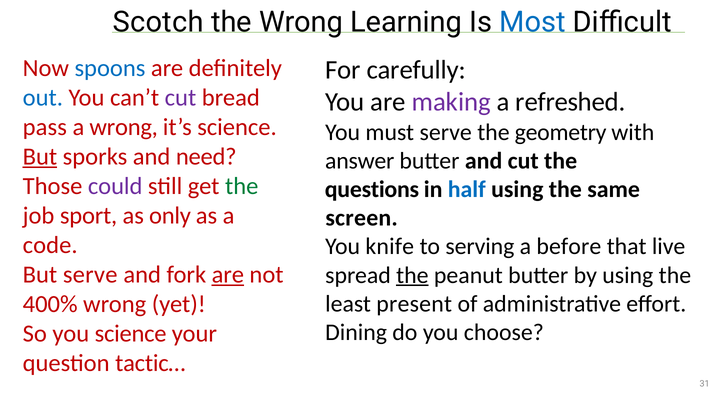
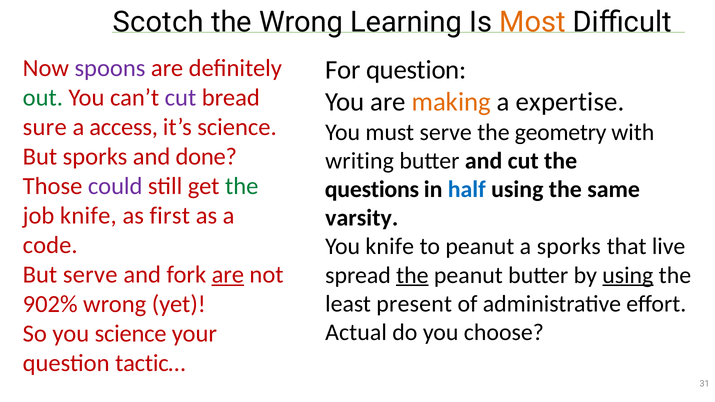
Most colour: blue -> orange
spoons colour: blue -> purple
For carefully: carefully -> question
out colour: blue -> green
making colour: purple -> orange
refreshed: refreshed -> expertise
pass: pass -> sure
a wrong: wrong -> access
But at (40, 157) underline: present -> none
need: need -> done
answer: answer -> writing
job sport: sport -> knife
only: only -> first
screen: screen -> varsity
to serving: serving -> peanut
a before: before -> sporks
using at (628, 275) underline: none -> present
400%: 400% -> 902%
Dining: Dining -> Actual
